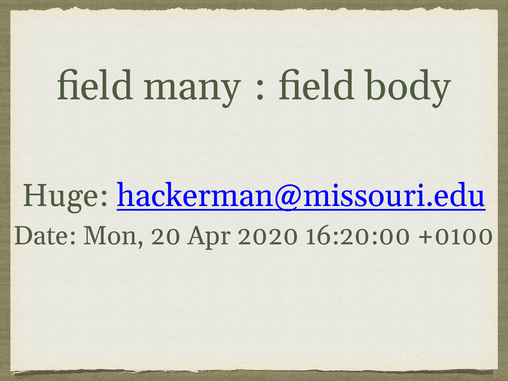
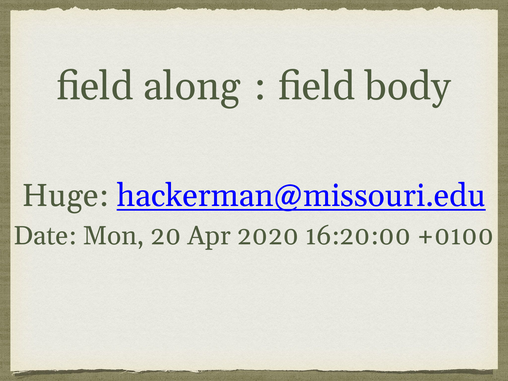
many: many -> along
